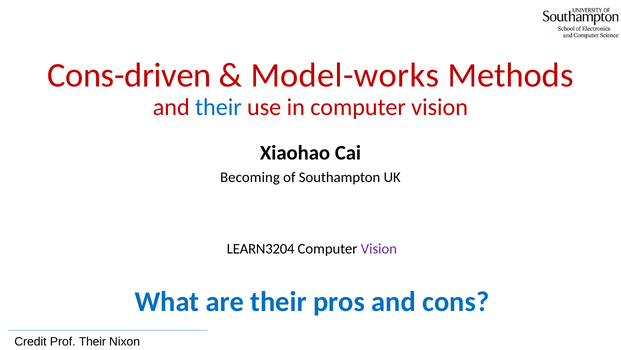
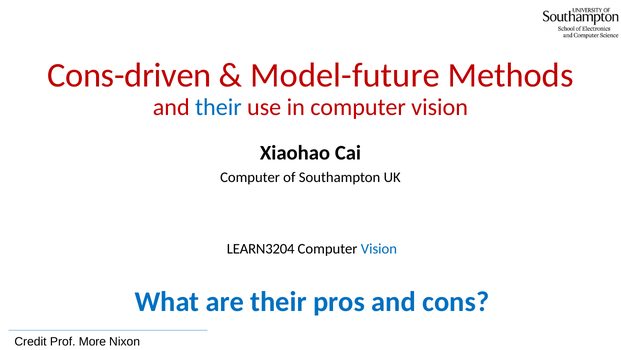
Model-works: Model-works -> Model-future
Becoming at (250, 177): Becoming -> Computer
Vision at (379, 248) colour: purple -> blue
Prof Their: Their -> More
